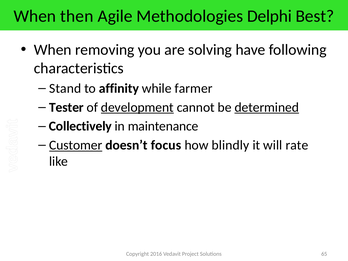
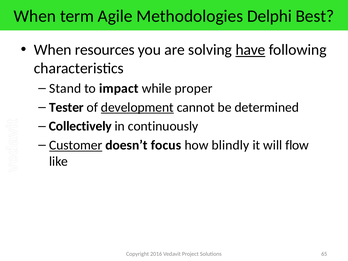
then: then -> term
removing: removing -> resources
have underline: none -> present
affinity: affinity -> impact
farmer: farmer -> proper
determined underline: present -> none
maintenance: maintenance -> continuously
rate: rate -> flow
